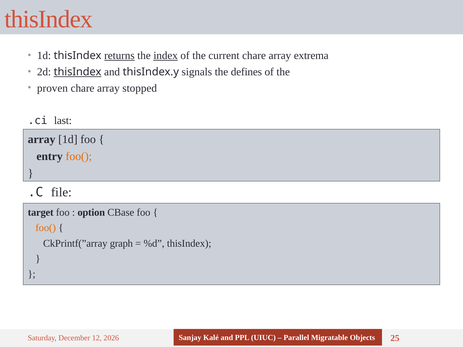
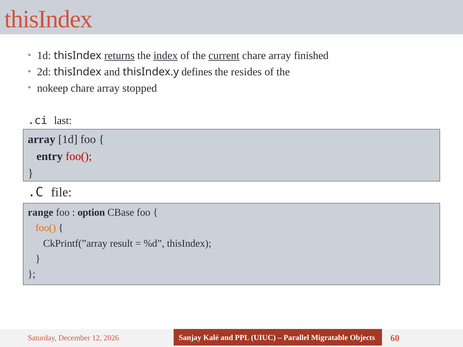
current underline: none -> present
extrema: extrema -> finished
thisIndex at (78, 72) underline: present -> none
signals: signals -> defines
defines: defines -> resides
proven: proven -> nokeep
foo( at (79, 156) colour: orange -> red
target: target -> range
graph: graph -> result
25: 25 -> 60
